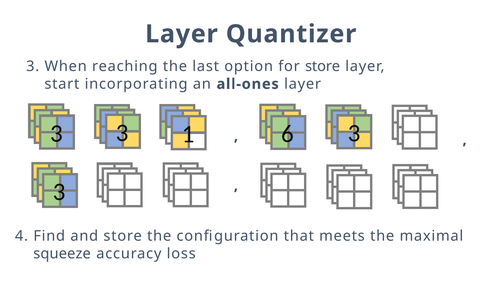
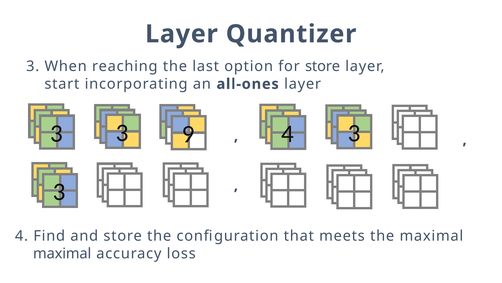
1: 1 -> 9
6 at (287, 134): 6 -> 4
squeeze at (62, 253): squeeze -> maximal
